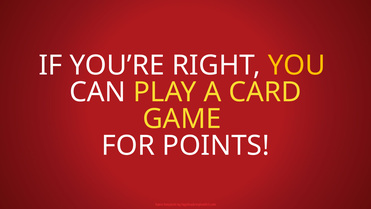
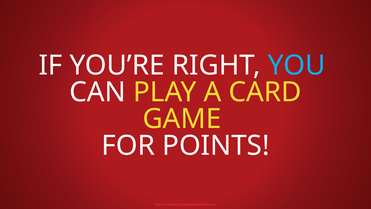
YOU colour: yellow -> light blue
